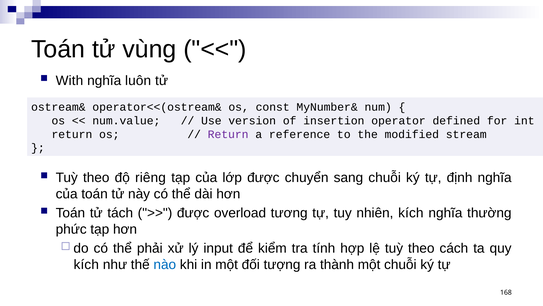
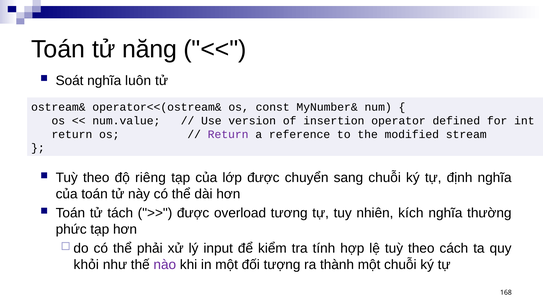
vùng: vùng -> năng
With: With -> Soát
kích at (86, 264): kích -> khỏi
nào colour: blue -> purple
